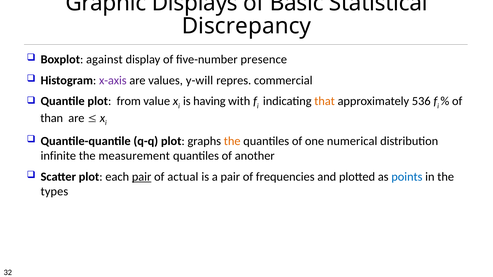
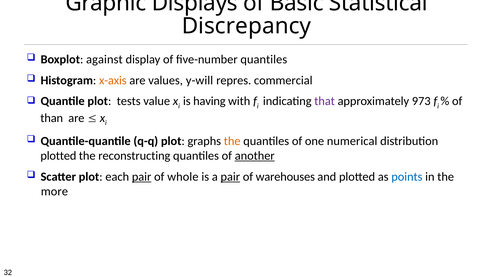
five-number presence: presence -> quantiles
x-axis colour: purple -> orange
from: from -> tests
that colour: orange -> purple
536: 536 -> 973
infinite at (58, 156): infinite -> plotted
measurement: measurement -> reconstructing
another underline: none -> present
actual: actual -> whole
pair at (230, 177) underline: none -> present
frequencies: frequencies -> warehouses
types: types -> more
